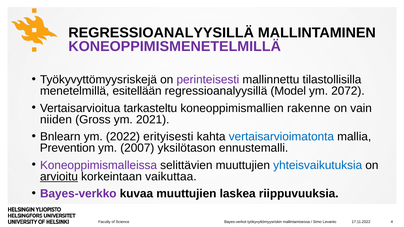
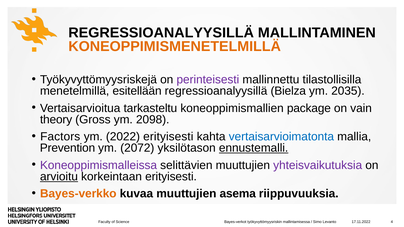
KONEOPPIMISMENETELMILLÄ colour: purple -> orange
Model: Model -> Bielza
2072: 2072 -> 2035
rakenne: rakenne -> package
niiden: niiden -> theory
2021: 2021 -> 2098
Bnlearn: Bnlearn -> Factors
2007: 2007 -> 2072
ennustemalli underline: none -> present
yhteisvaikutuksia colour: blue -> purple
korkeintaan vaikuttaa: vaikuttaa -> erityisesti
Bayes-verkko colour: purple -> orange
laskea: laskea -> asema
